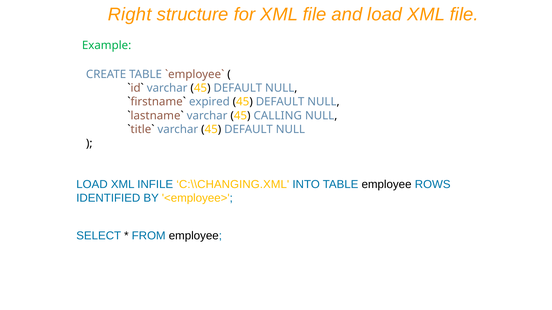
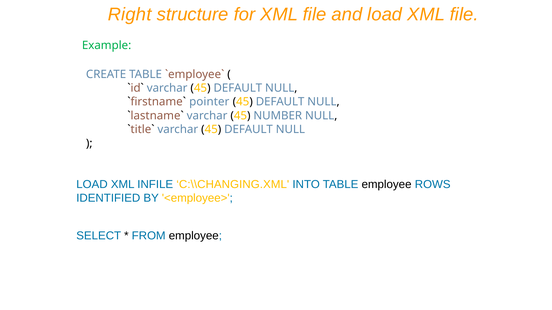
expired: expired -> pointer
CALLING: CALLING -> NUMBER
